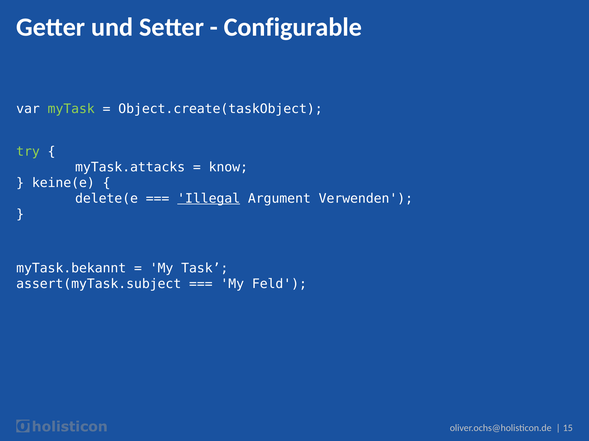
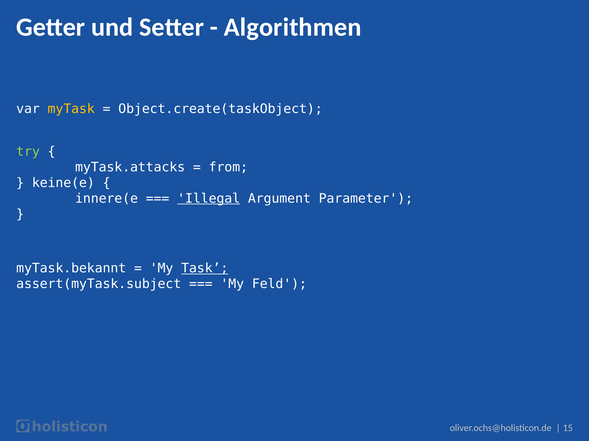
Configurable: Configurable -> Algorithmen
myTask colour: light green -> yellow
know: know -> from
delete(e: delete(e -> innere(e
Verwenden: Verwenden -> Parameter
Task underline: none -> present
